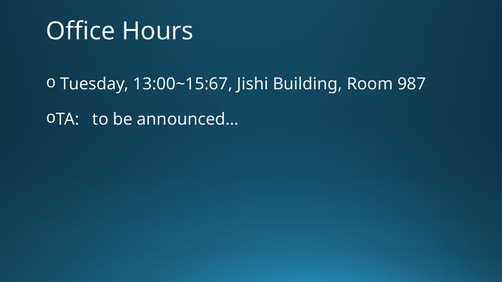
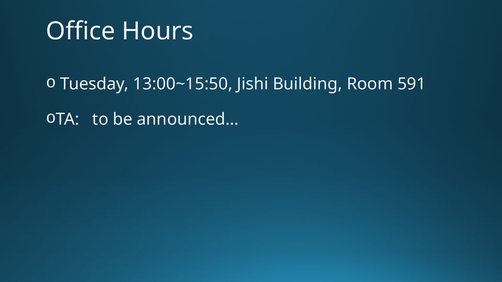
13:00~15:67: 13:00~15:67 -> 13:00~15:50
987: 987 -> 591
